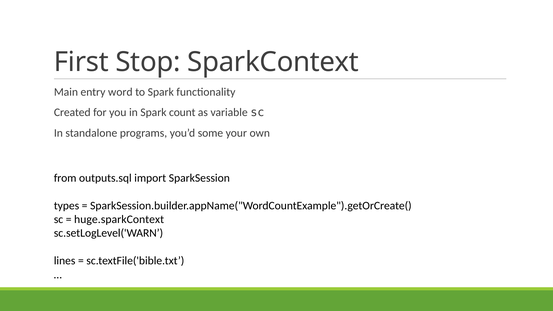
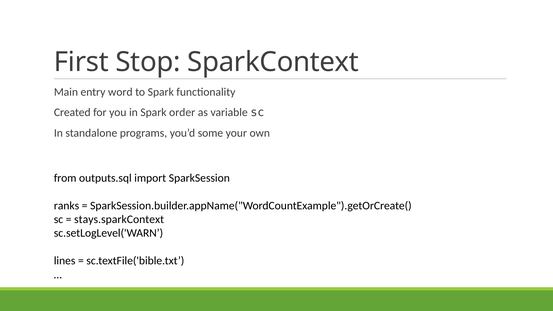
count: count -> order
types: types -> ranks
huge.sparkContext: huge.sparkContext -> stays.sparkContext
